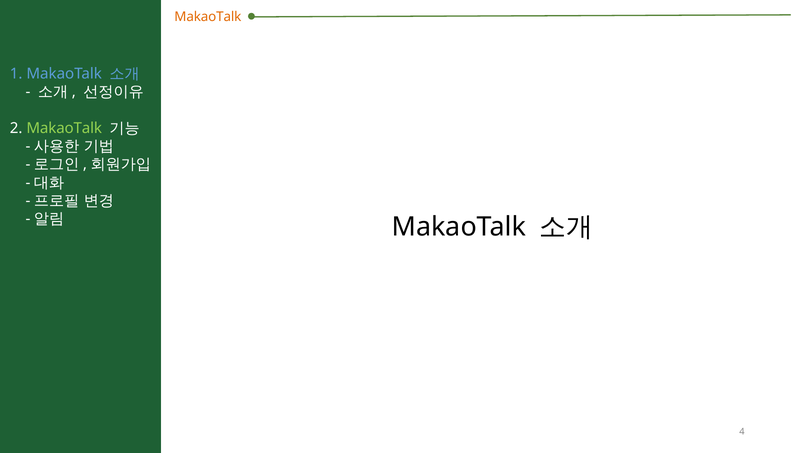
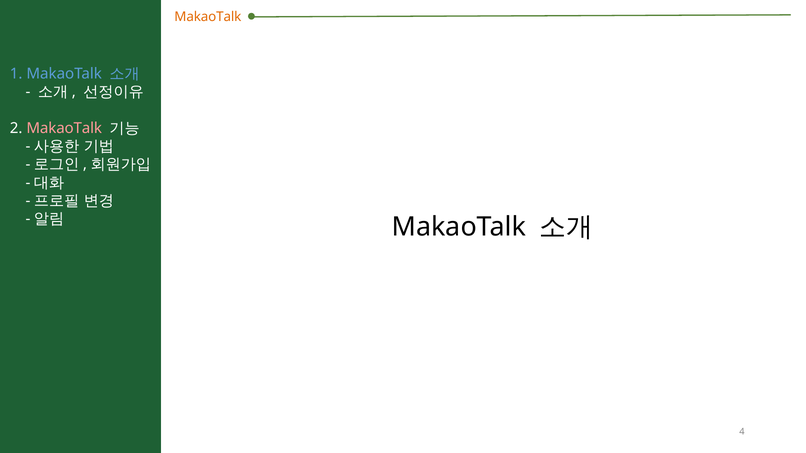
MakaoTalk at (64, 128) colour: light green -> pink
